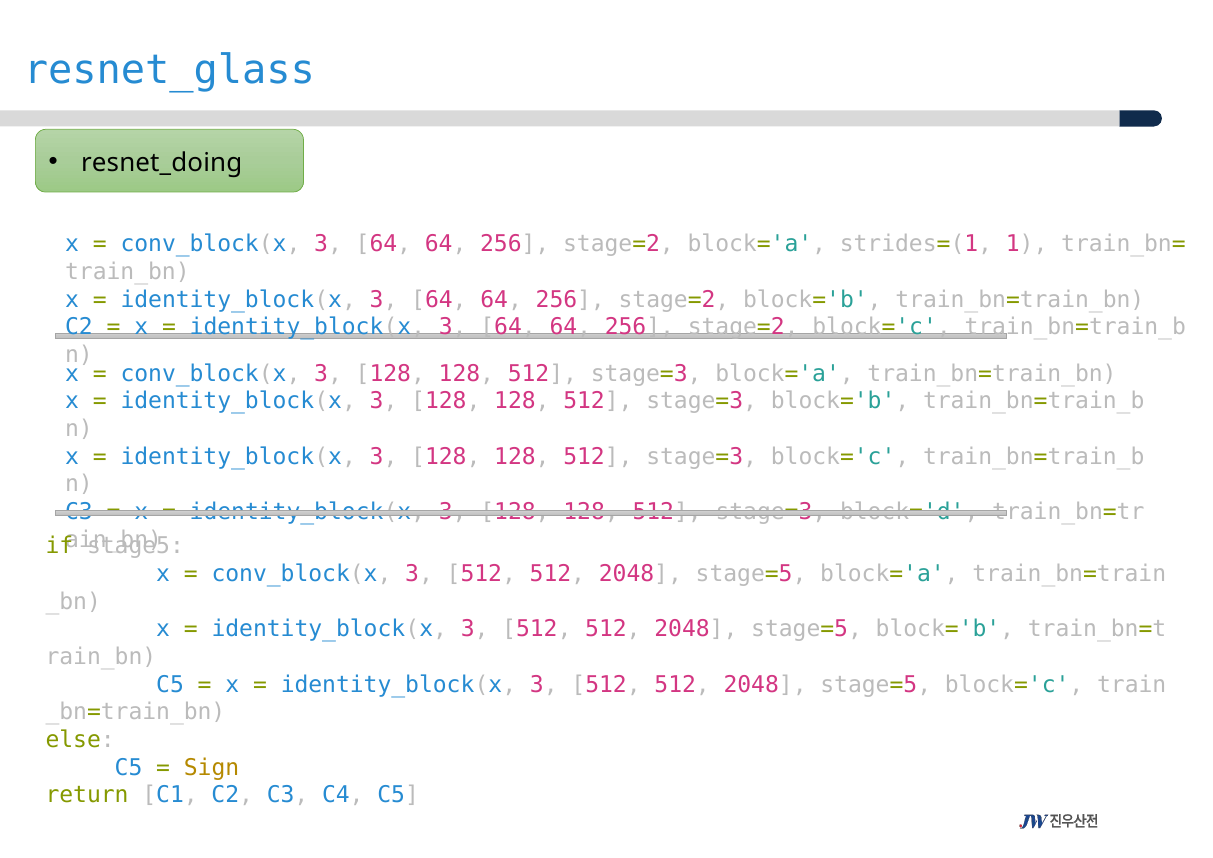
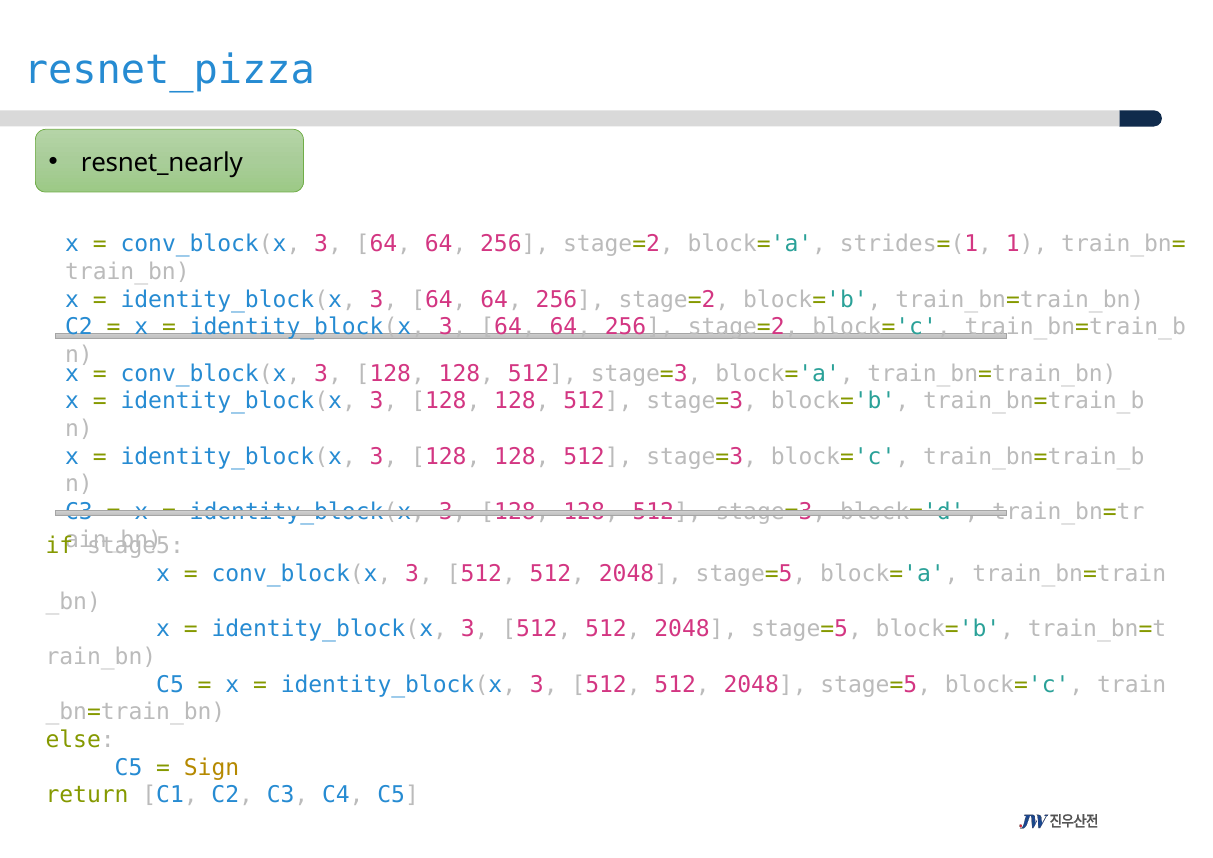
resnet_glass: resnet_glass -> resnet_pizza
resnet_doing: resnet_doing -> resnet_nearly
